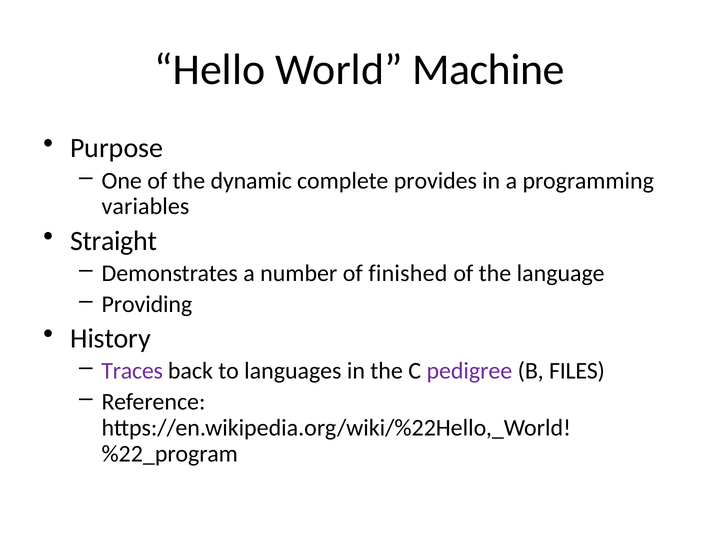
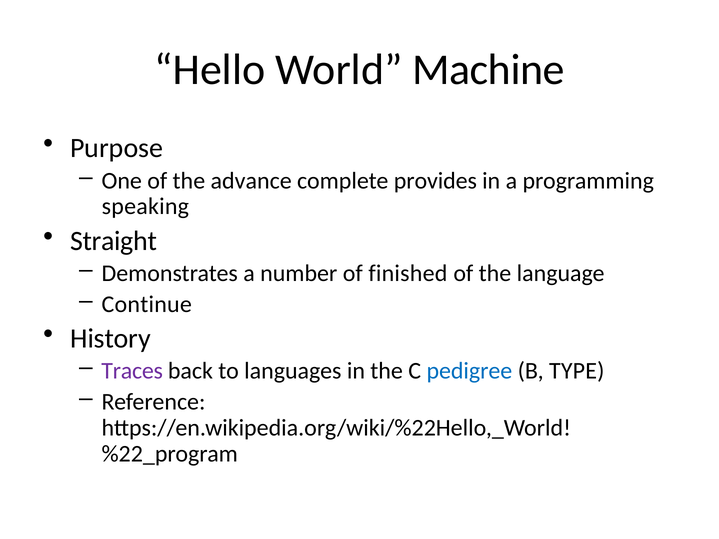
dynamic: dynamic -> advance
variables: variables -> speaking
Providing: Providing -> Continue
pedigree colour: purple -> blue
FILES: FILES -> TYPE
